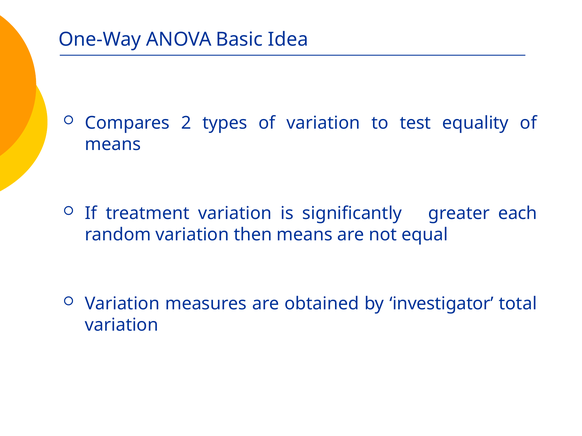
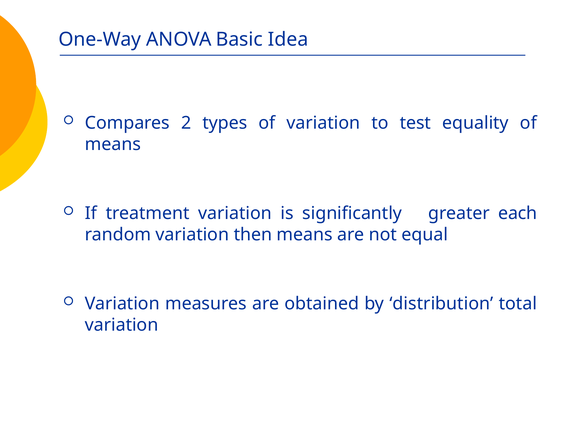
investigator: investigator -> distribution
